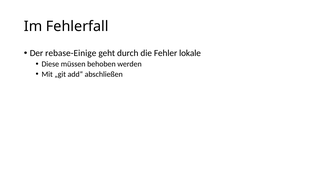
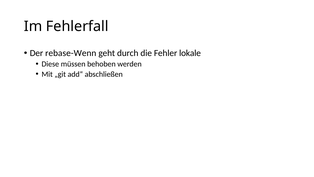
rebase-Einige: rebase-Einige -> rebase-Wenn
